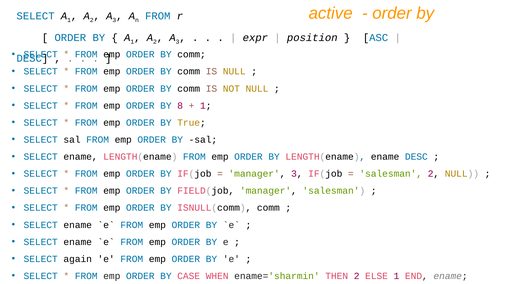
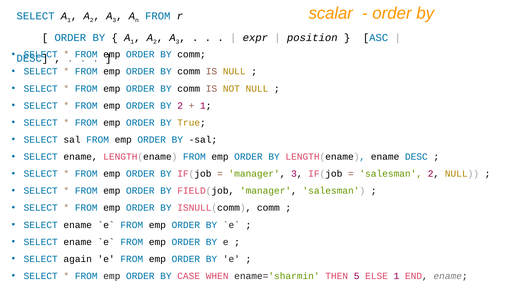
active: active -> scalar
BY 8: 8 -> 2
THEN 2: 2 -> 5
